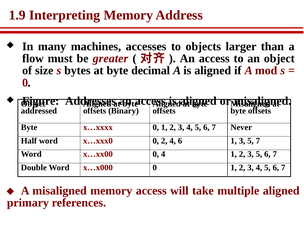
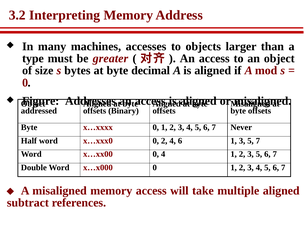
1.9: 1.9 -> 3.2
flow: flow -> type
primary: primary -> subtract
